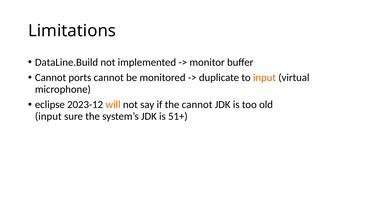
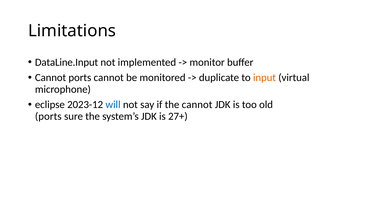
DataLine.Build: DataLine.Build -> DataLine.Input
will colour: orange -> blue
input at (48, 116): input -> ports
51+: 51+ -> 27+
